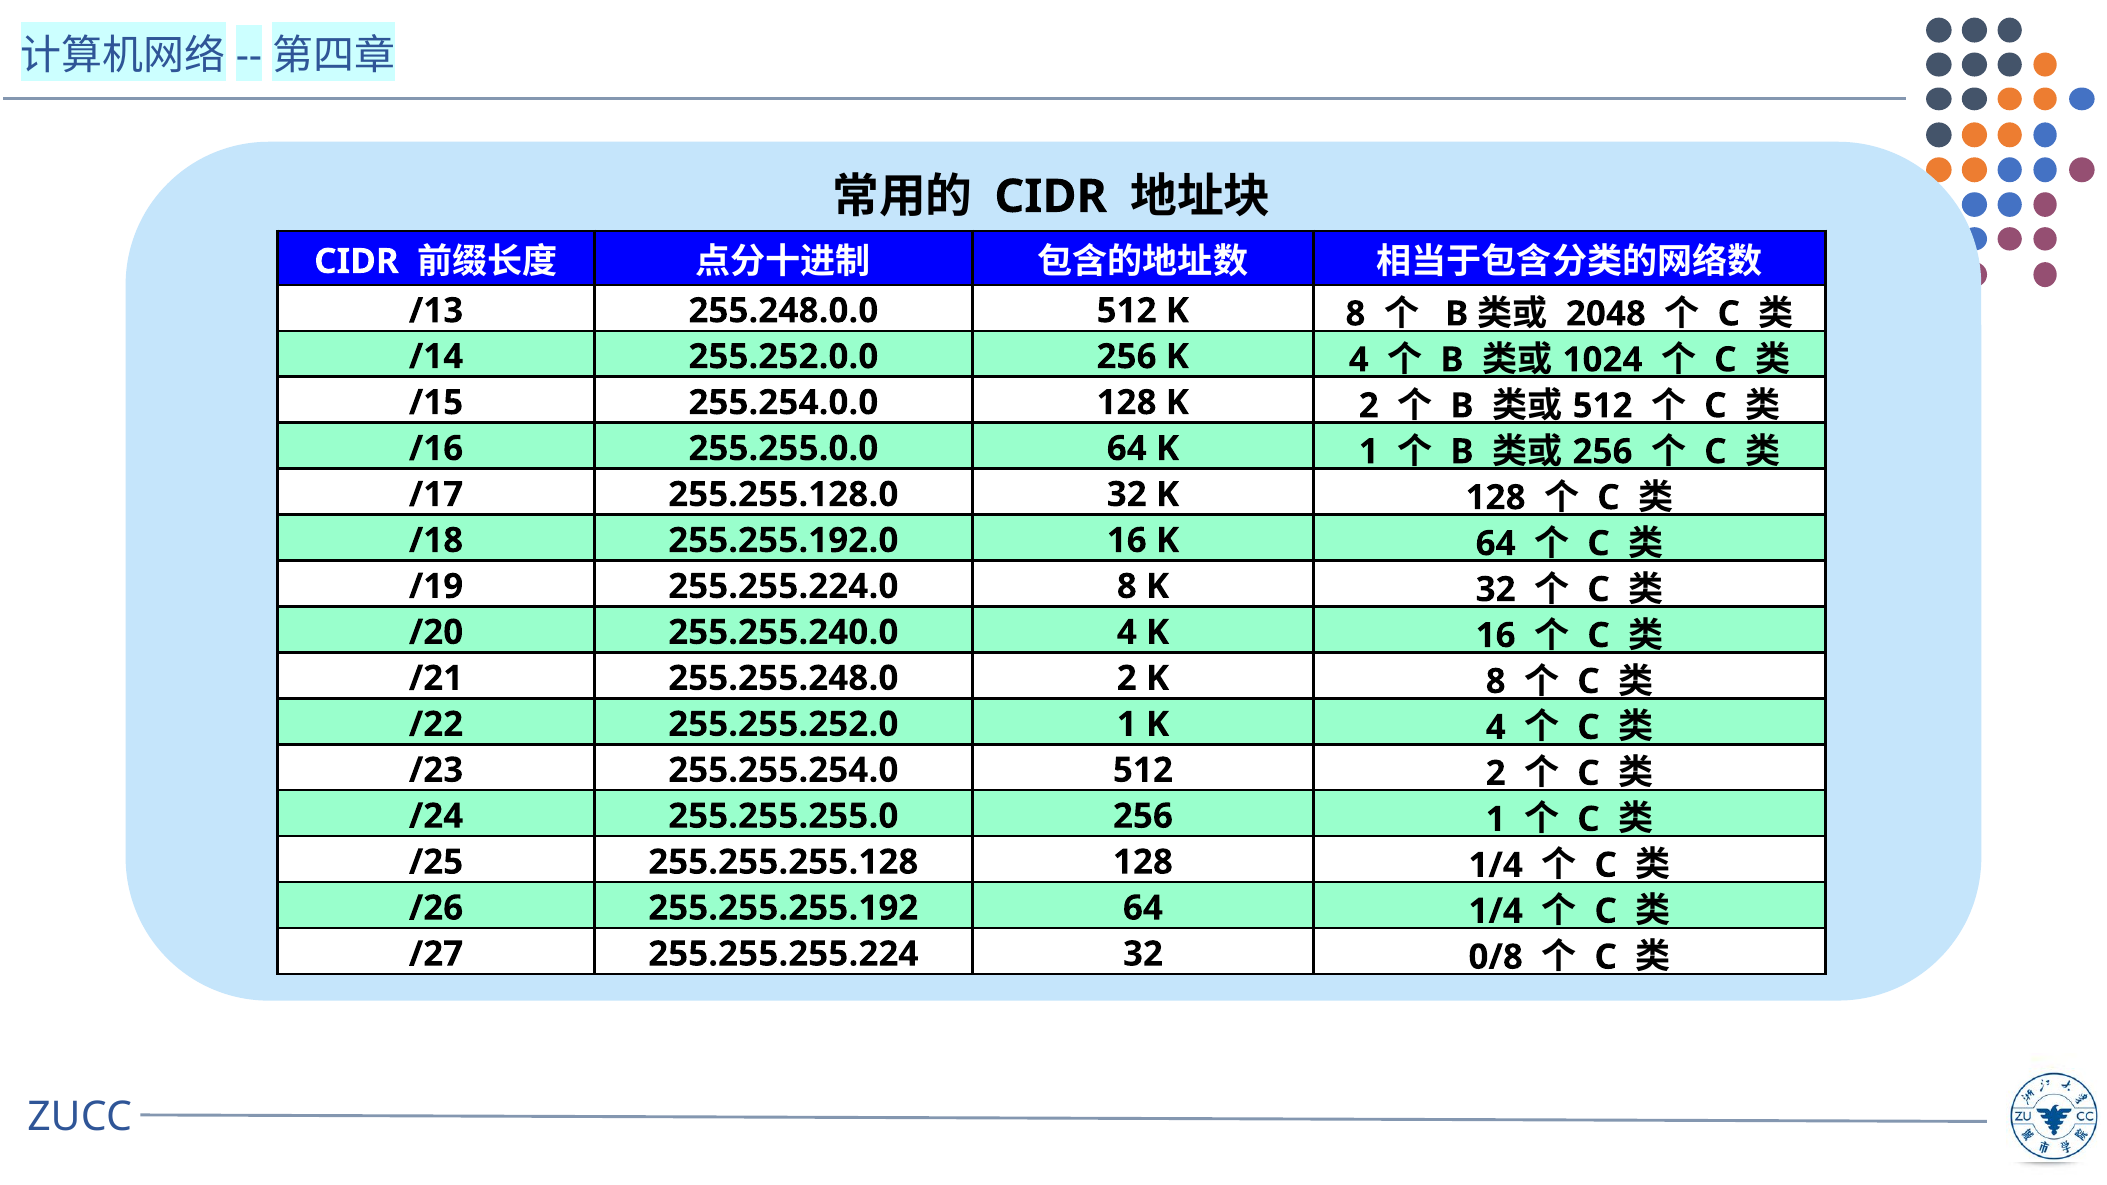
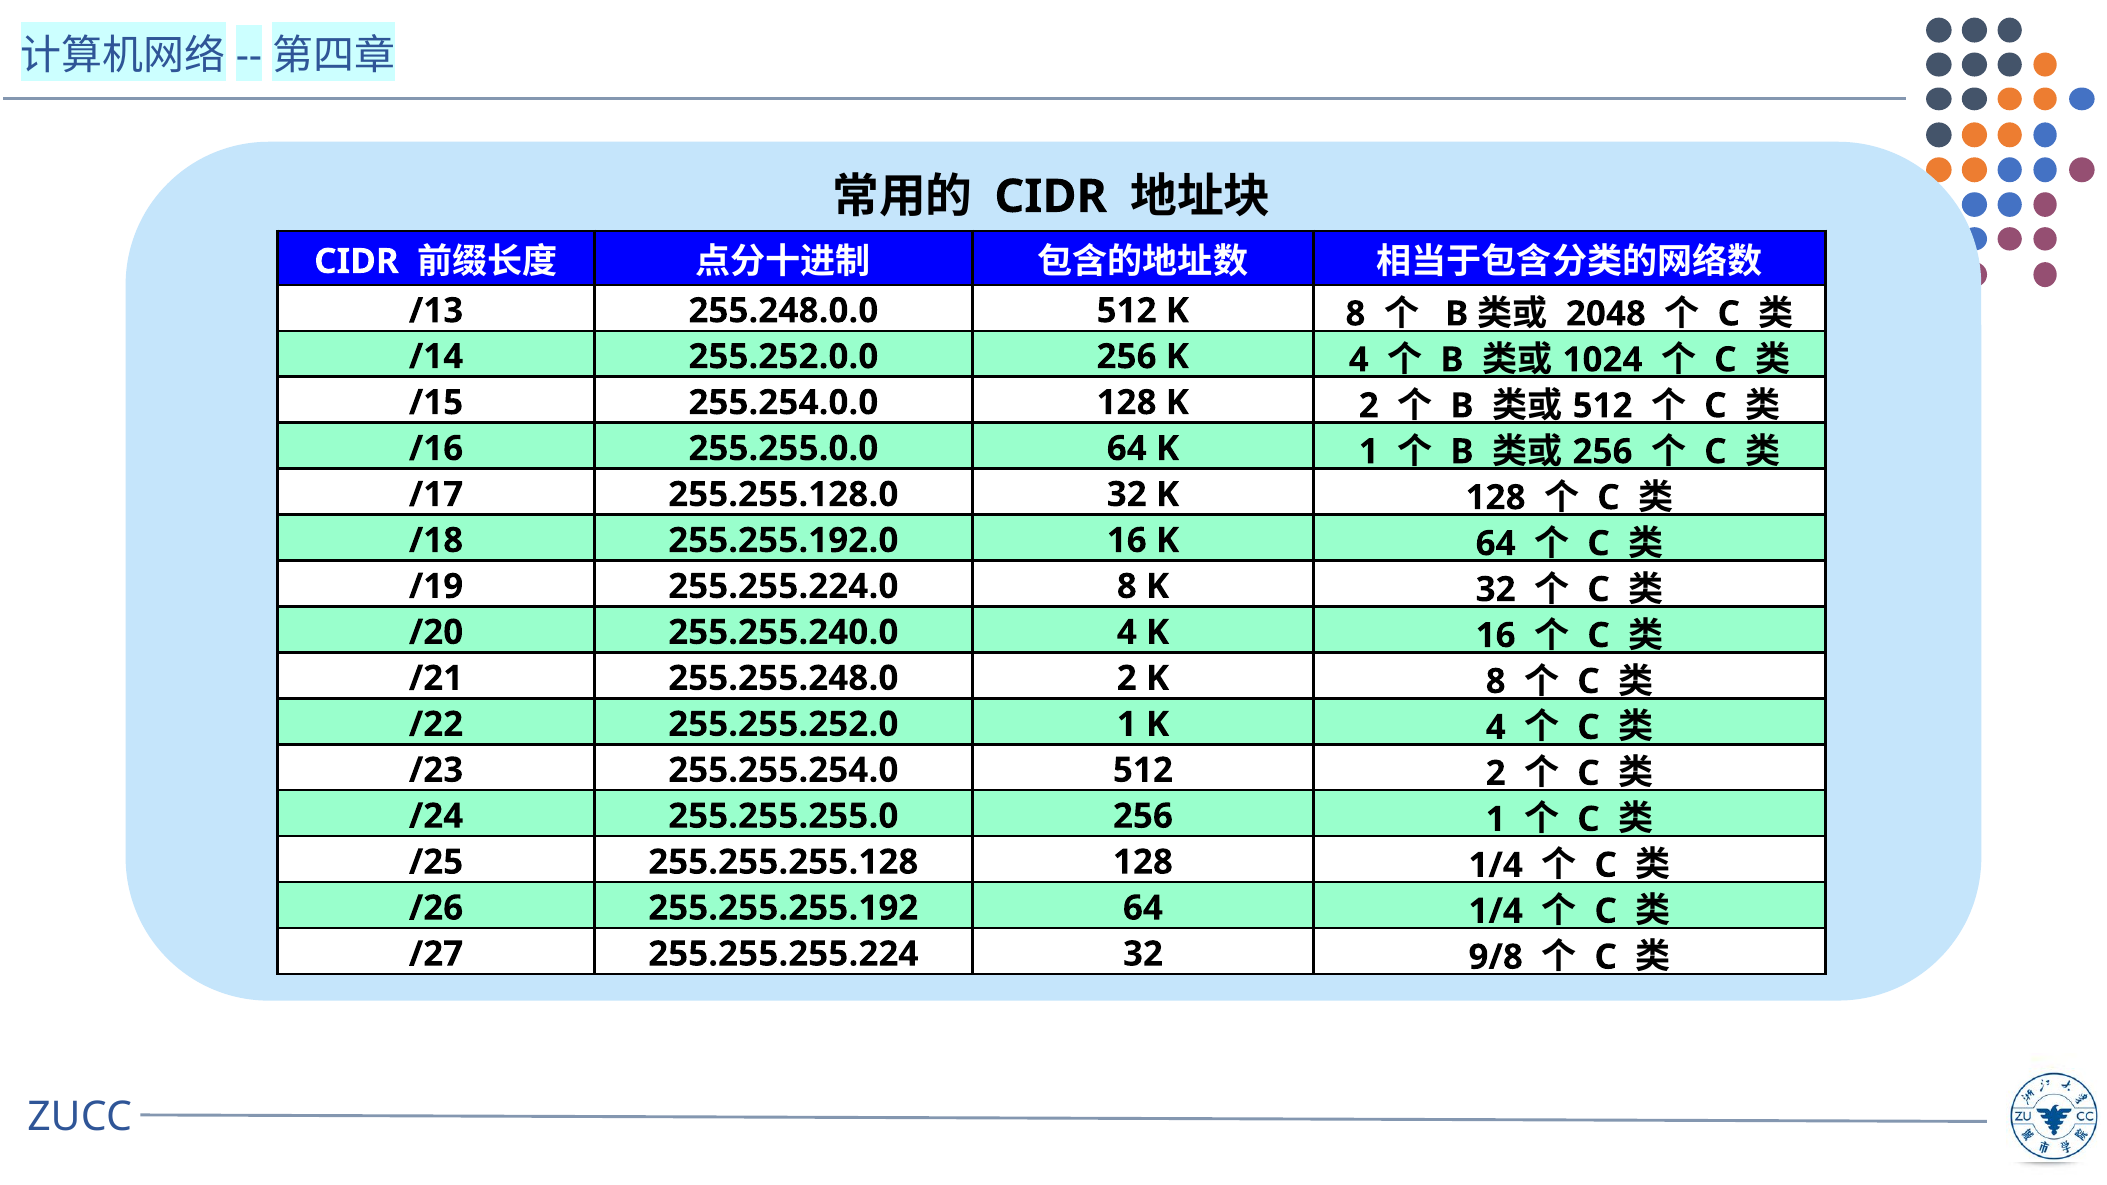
0/8: 0/8 -> 9/8
